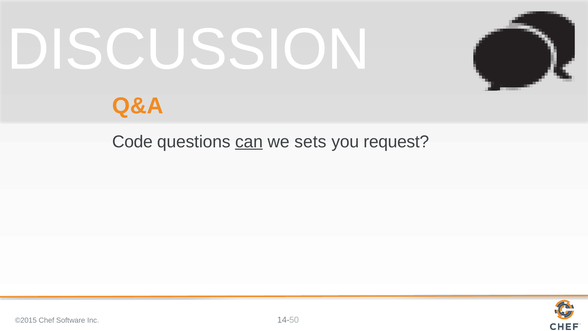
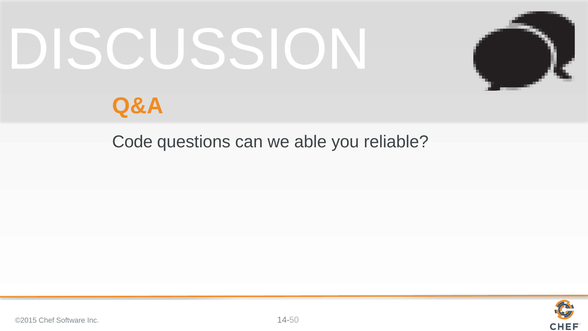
can underline: present -> none
sets: sets -> able
request: request -> reliable
